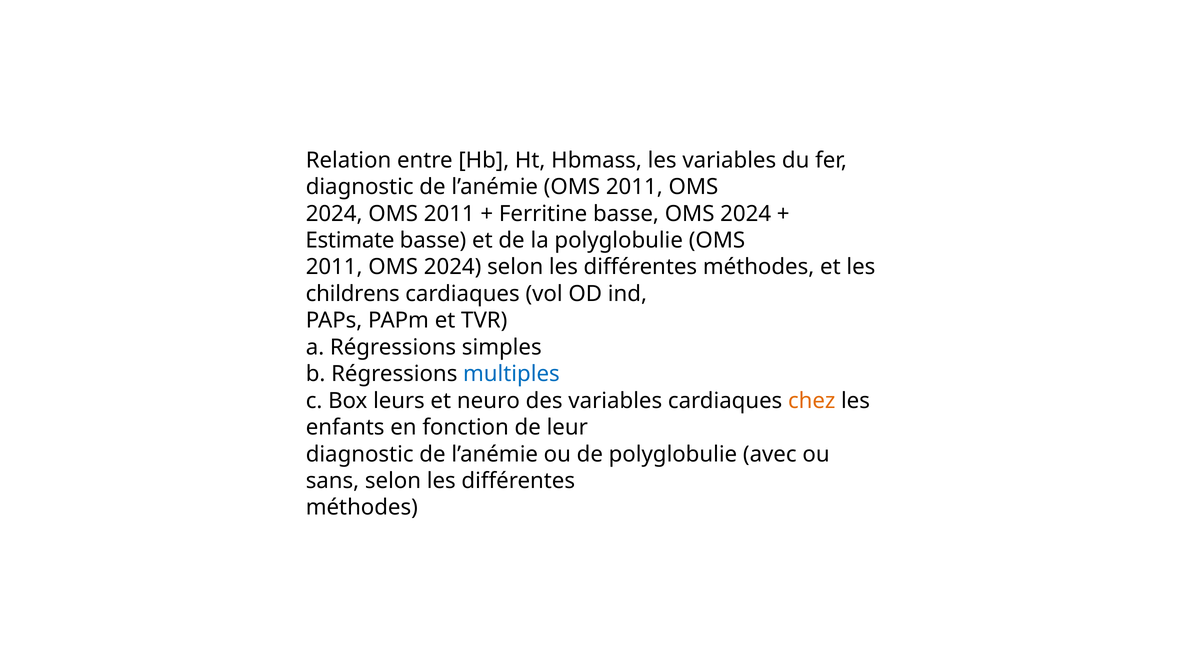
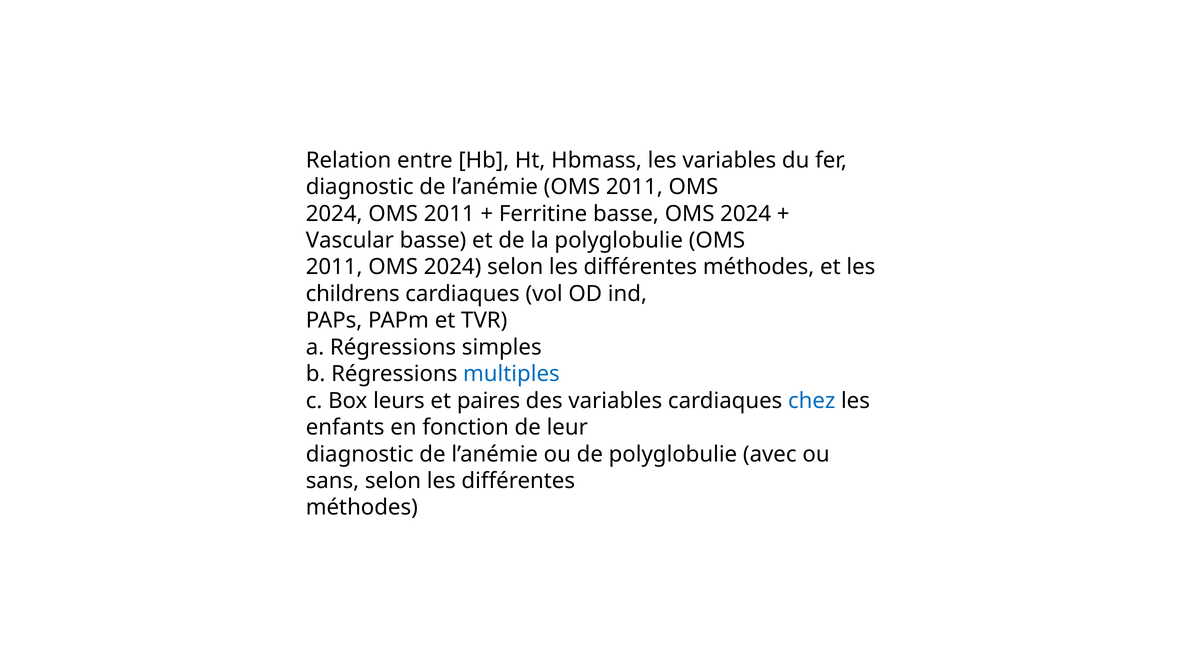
Estimate: Estimate -> Vascular
neuro: neuro -> paires
chez colour: orange -> blue
